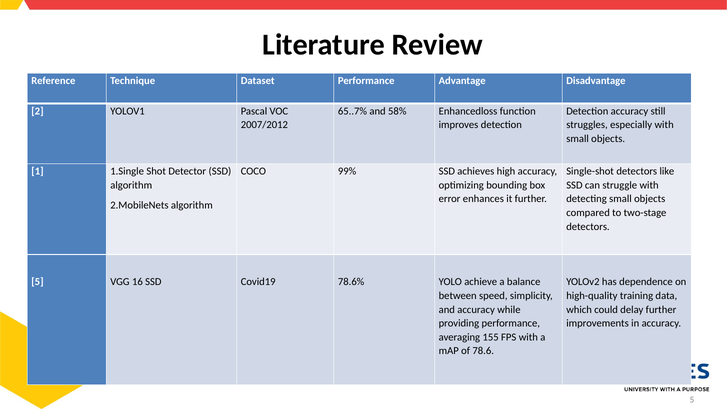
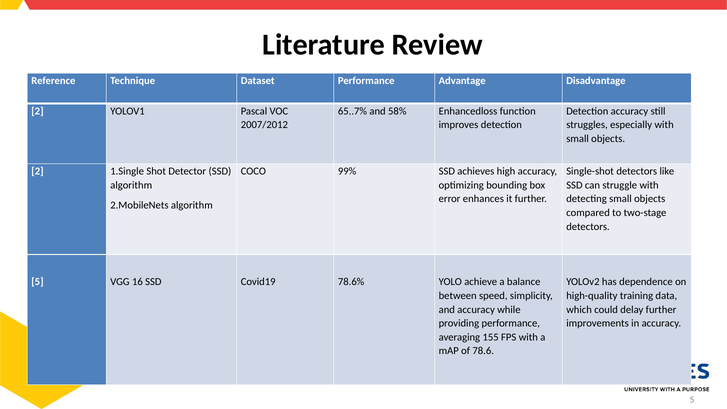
1 at (37, 171): 1 -> 2
